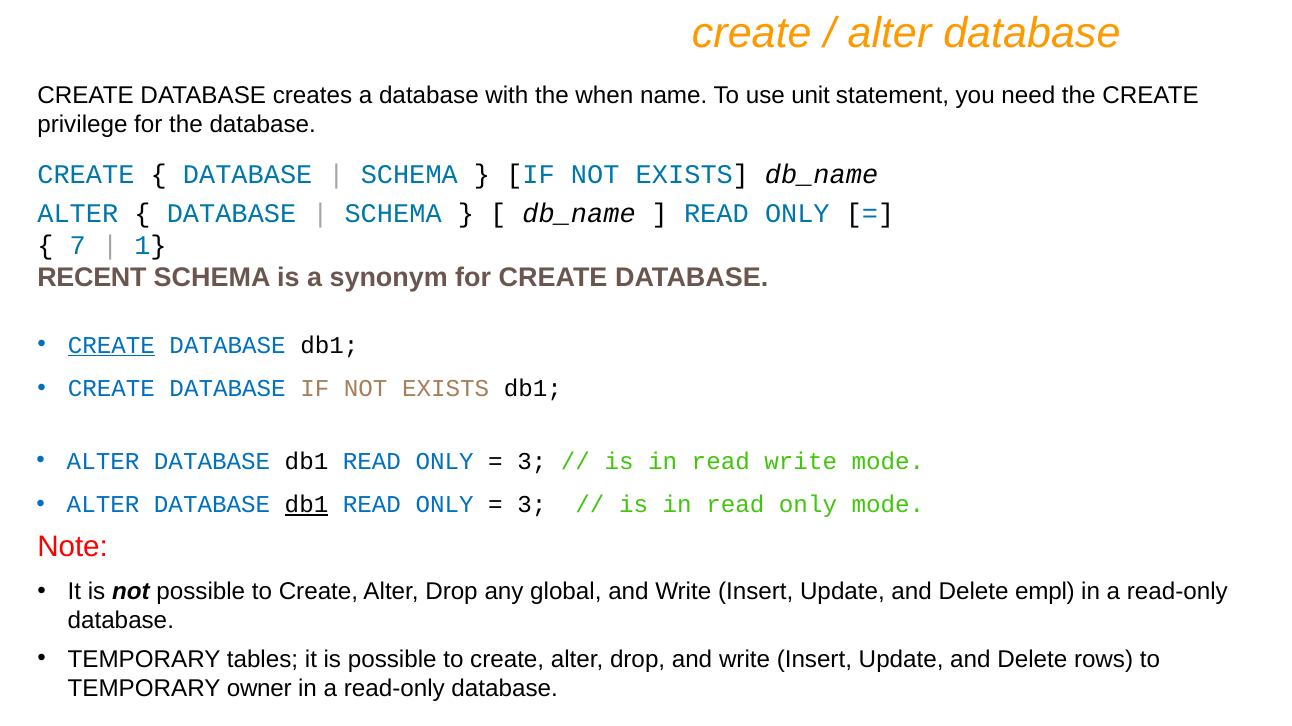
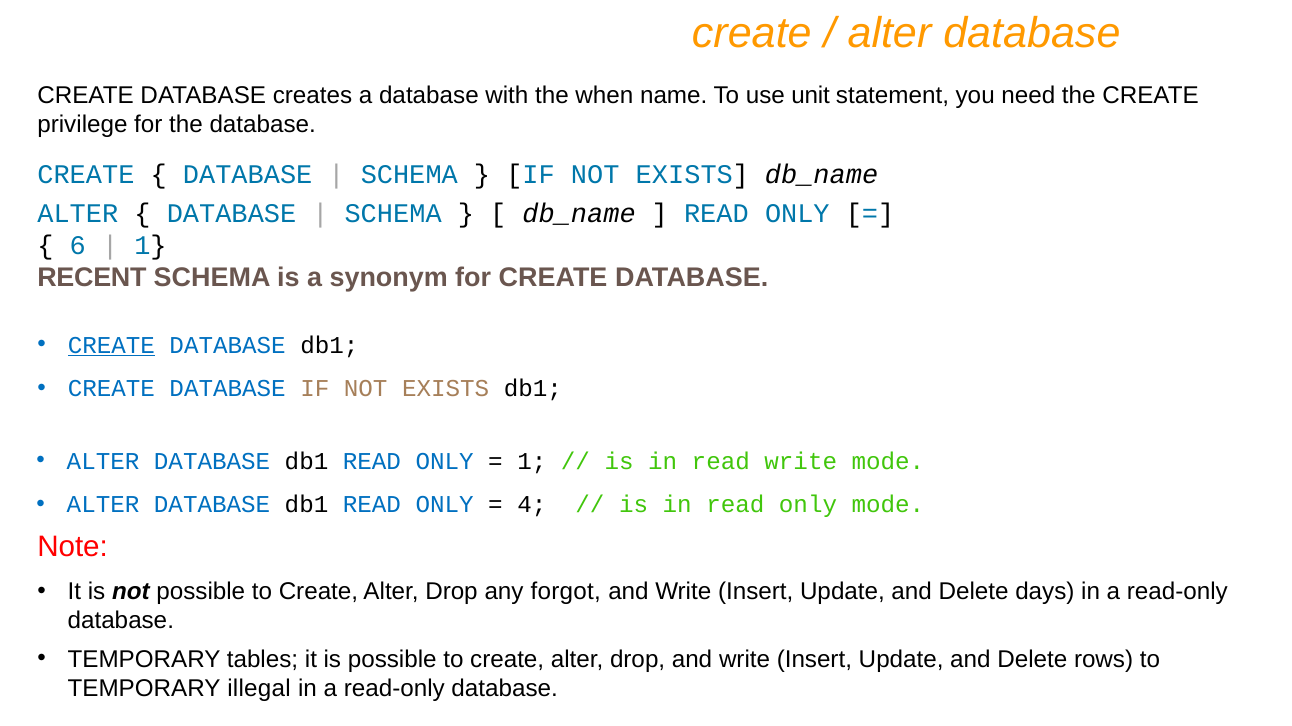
7: 7 -> 6
3 at (532, 462): 3 -> 1
db1 at (307, 505) underline: present -> none
3 at (532, 505): 3 -> 4
global: global -> forgot
empl: empl -> days
owner: owner -> illegal
